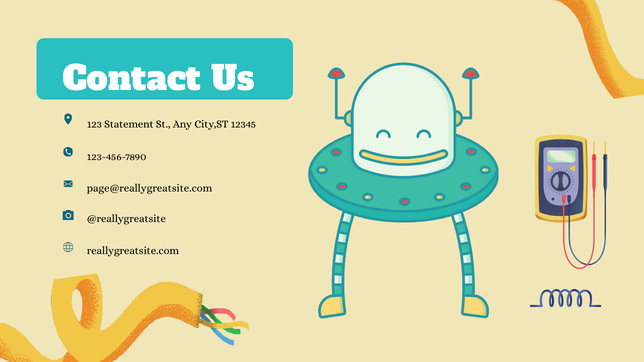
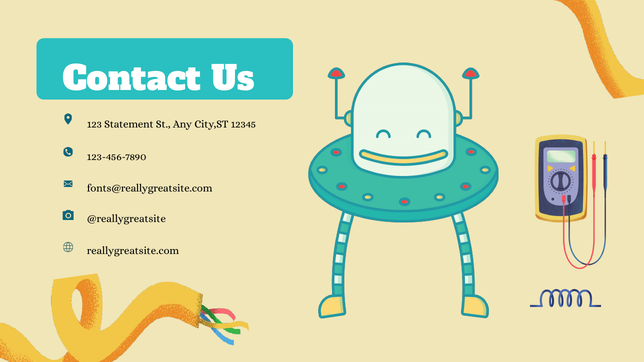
page@reallygreatsite.com: page@reallygreatsite.com -> fonts@reallygreatsite.com
